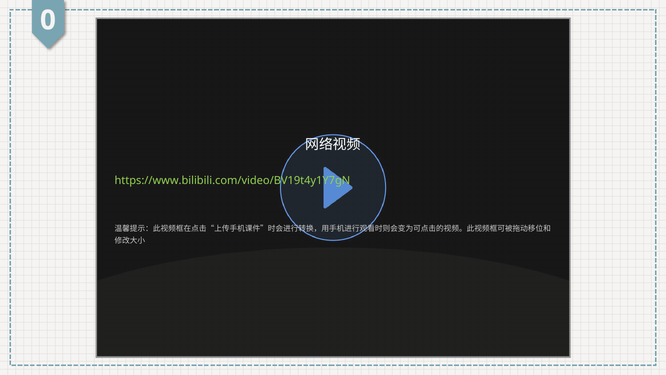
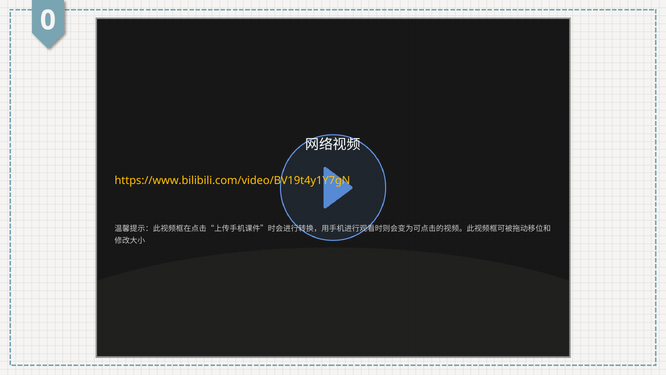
https://www.bilibili.com/video/BV19t4y1Y7gN colour: light green -> yellow
